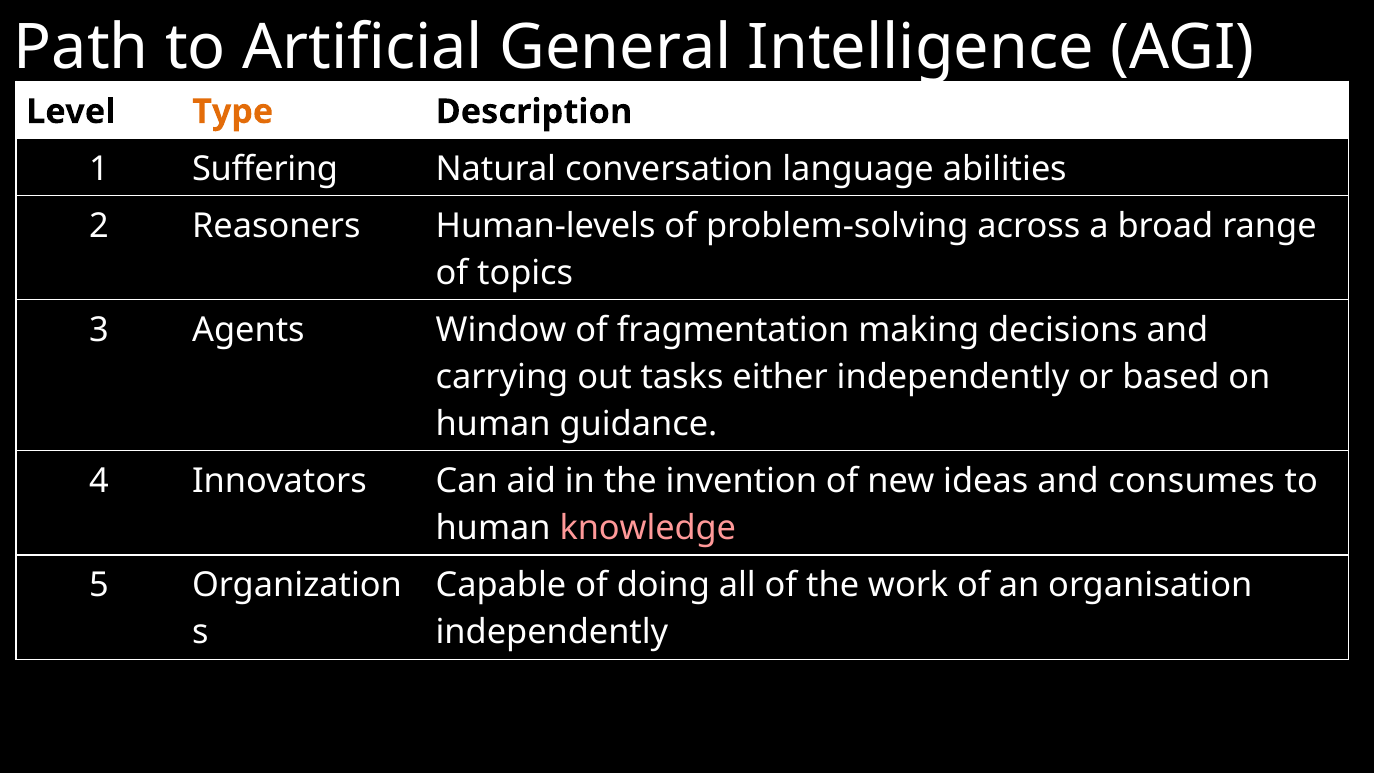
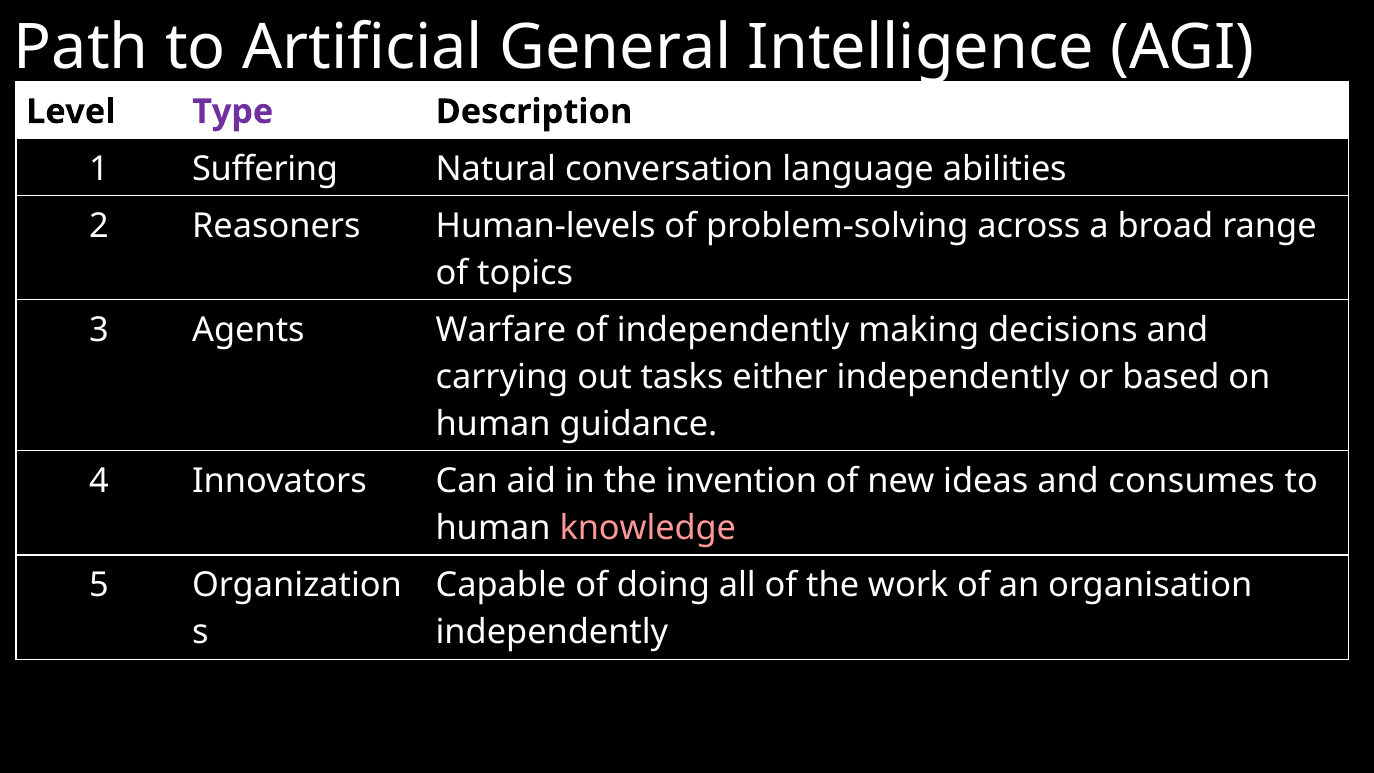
Type colour: orange -> purple
Window: Window -> Warfare
of fragmentation: fragmentation -> independently
